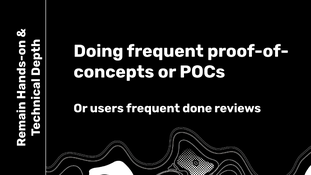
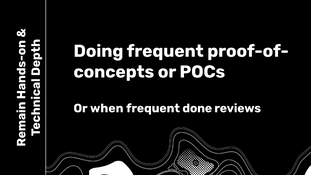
users: users -> when
